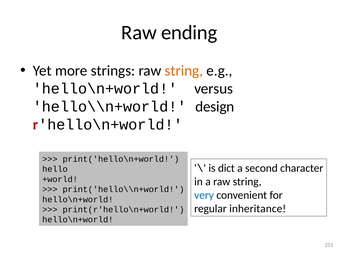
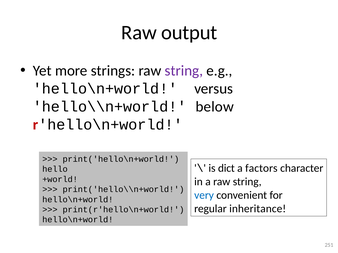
ending: ending -> output
string at (184, 71) colour: orange -> purple
design: design -> below
second: second -> factors
